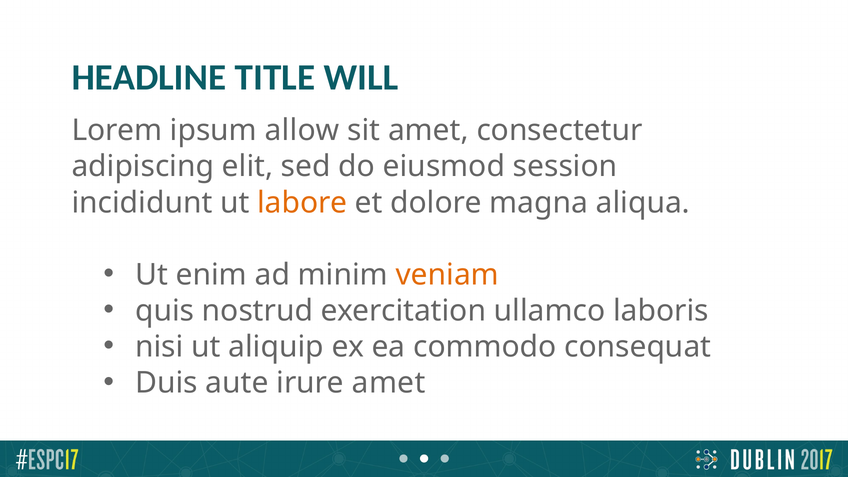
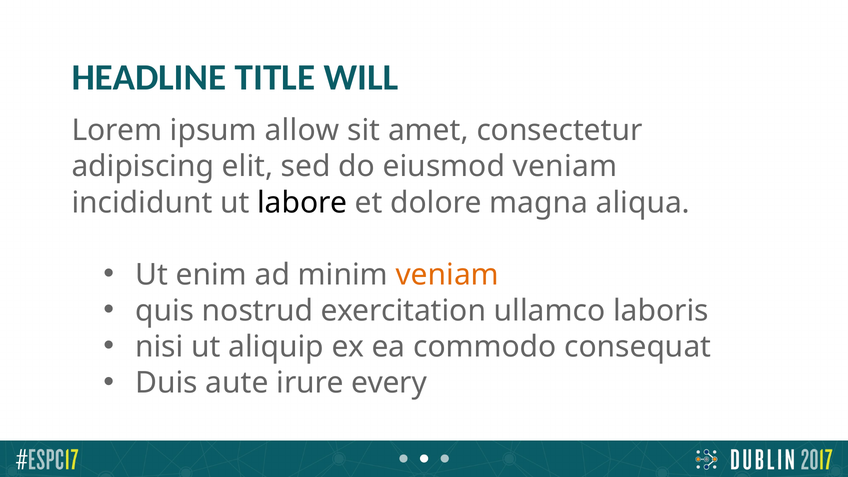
eiusmod session: session -> veniam
labore colour: orange -> black
irure amet: amet -> every
